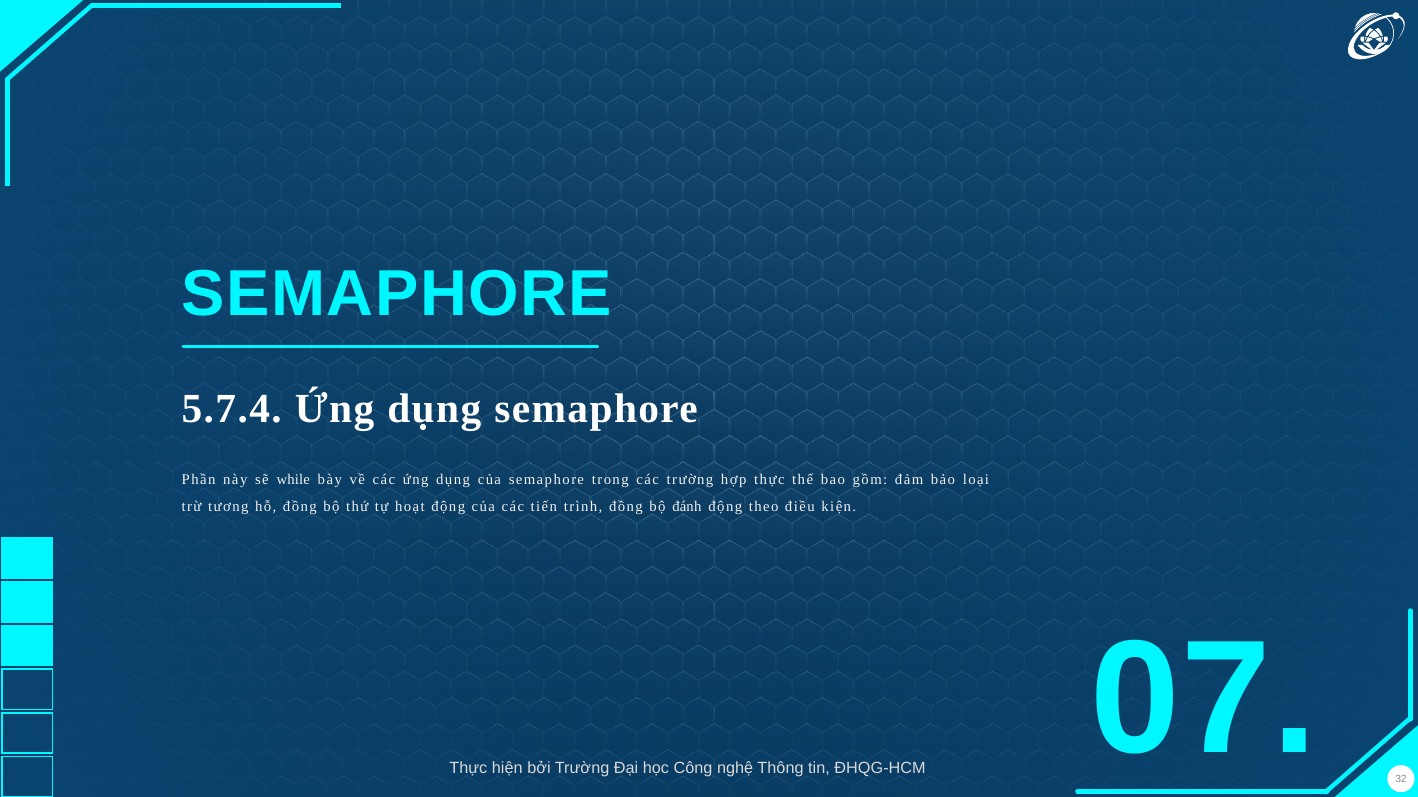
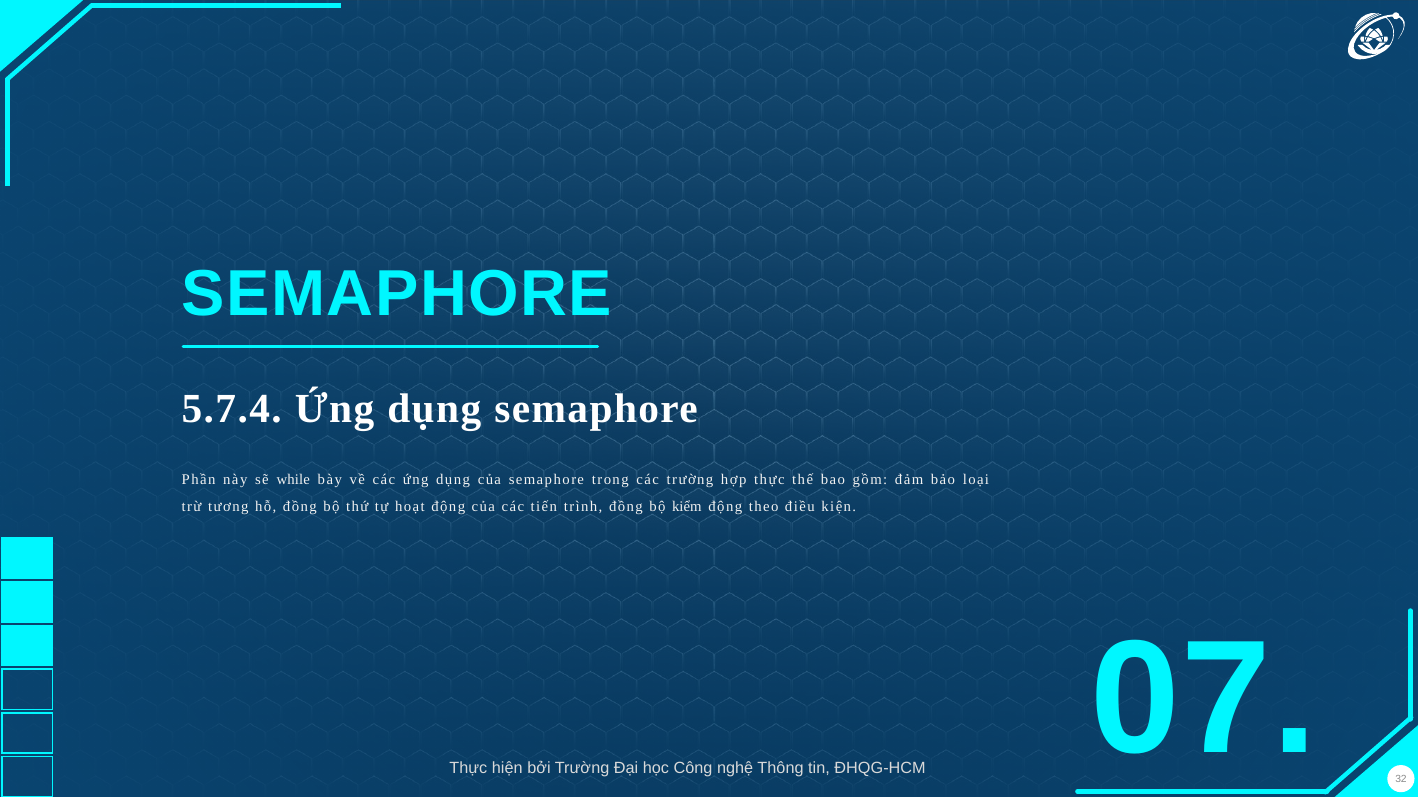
đánh: đánh -> kiểm
